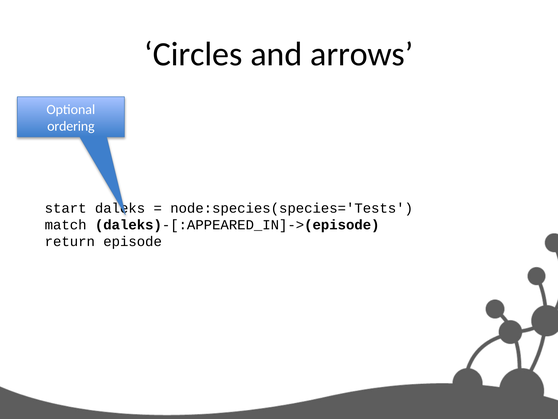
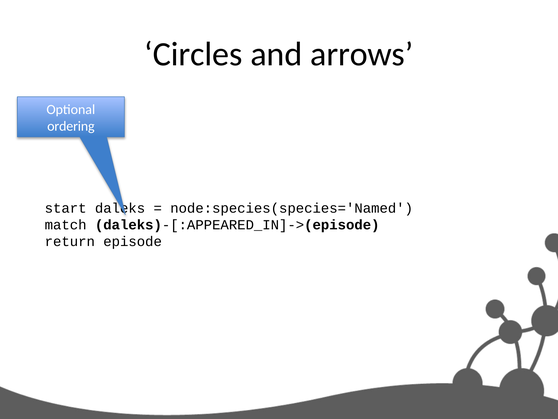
node:species(species='Tests: node:species(species='Tests -> node:species(species='Named
